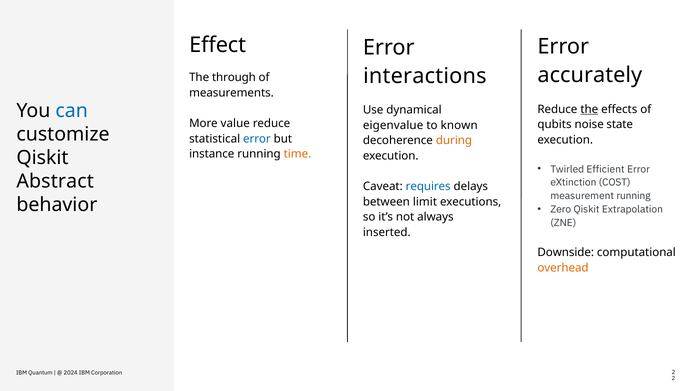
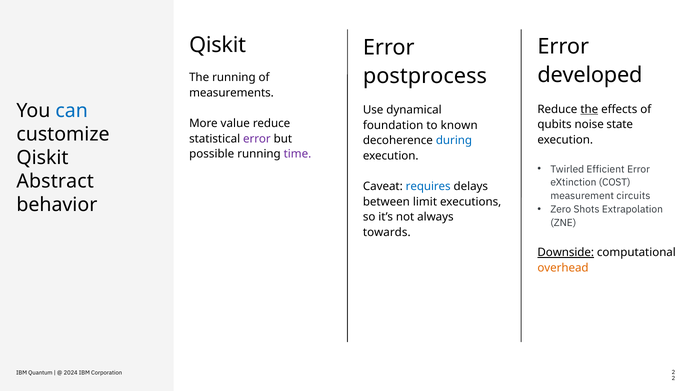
Effect at (218, 45): Effect -> Qiskit
accurately: accurately -> developed
interactions: interactions -> postprocess
The through: through -> running
eigenvalue: eigenvalue -> foundation
error at (257, 139) colour: blue -> purple
during colour: orange -> blue
instance: instance -> possible
time colour: orange -> purple
measurement running: running -> circuits
Zero Qiskit: Qiskit -> Shots
inserted: inserted -> towards
Downside underline: none -> present
